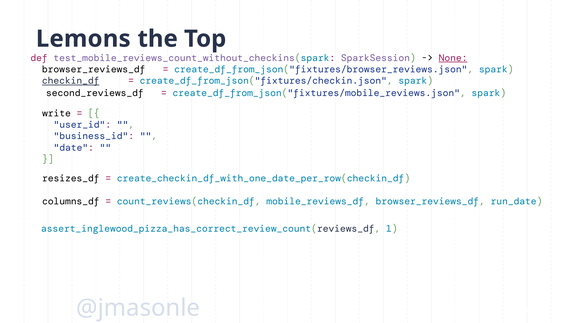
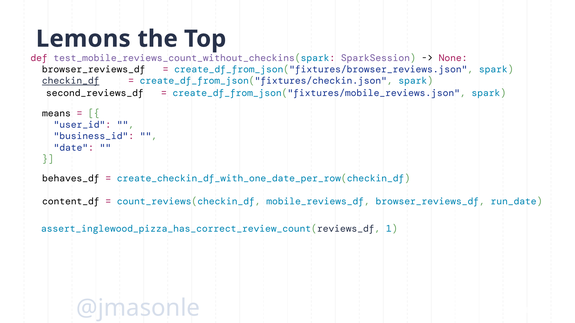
None underline: present -> none
write: write -> means
resizes_df: resizes_df -> behaves_df
columns_df: columns_df -> content_df
